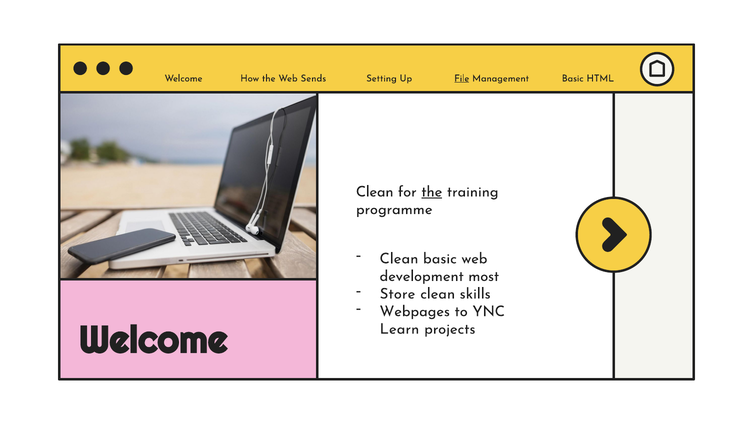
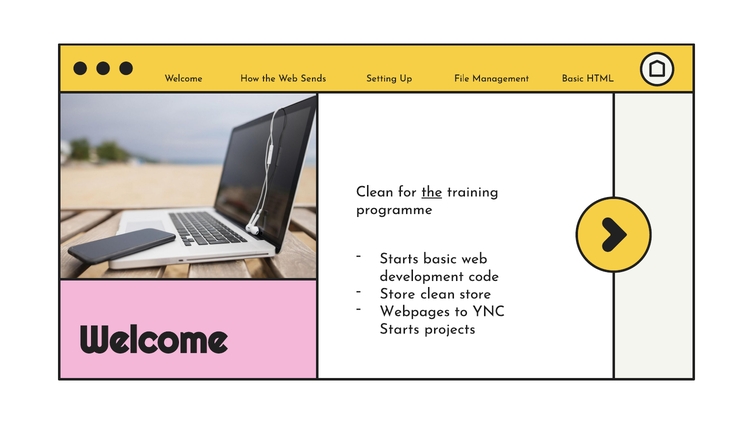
File underline: present -> none
Clean at (399, 258): Clean -> Starts
most: most -> code
clean skills: skills -> store
Learn at (399, 329): Learn -> Starts
